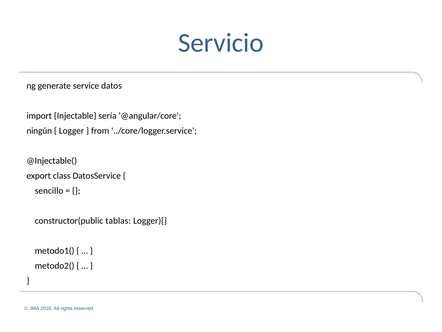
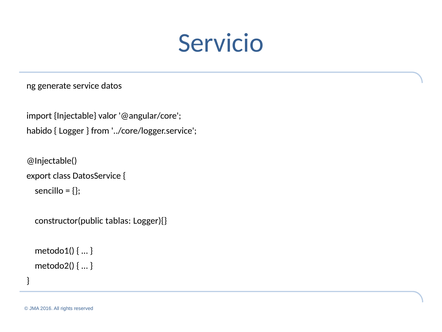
sería: sería -> valor
ningún: ningún -> habido
